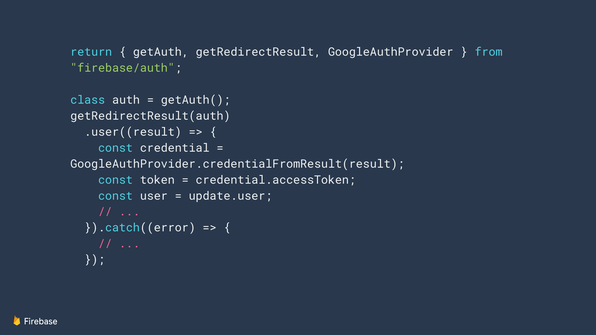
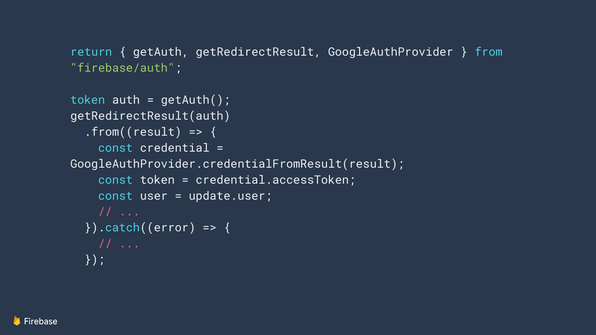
class at (88, 100): class -> token
.user((result: .user((result -> .from((result
